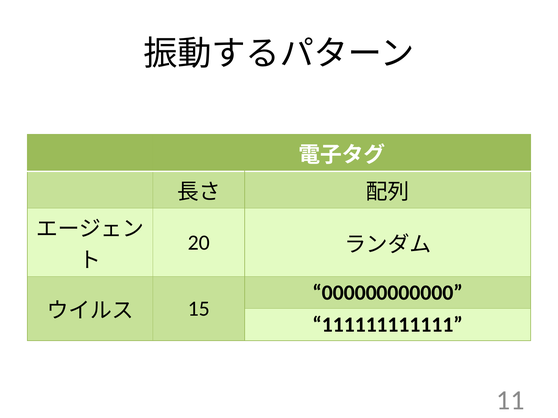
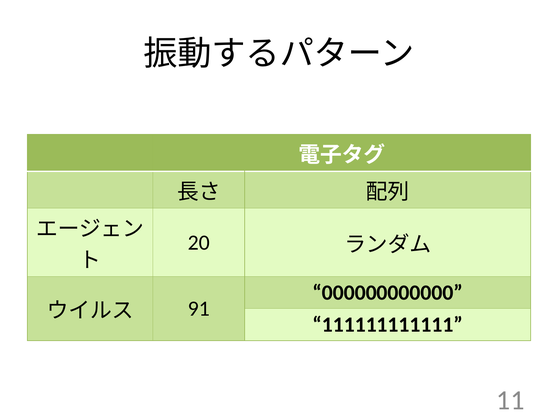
15: 15 -> 91
